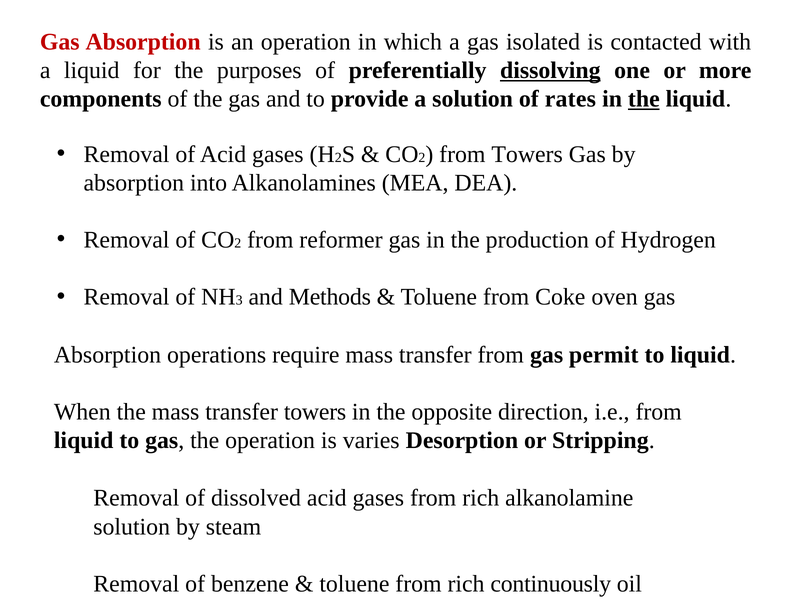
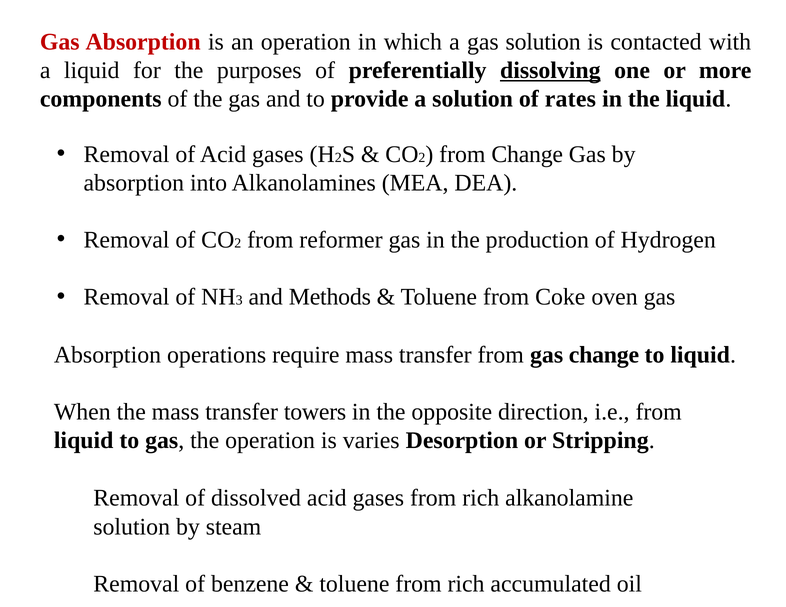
gas isolated: isolated -> solution
the at (644, 99) underline: present -> none
from Towers: Towers -> Change
gas permit: permit -> change
continuously: continuously -> accumulated
